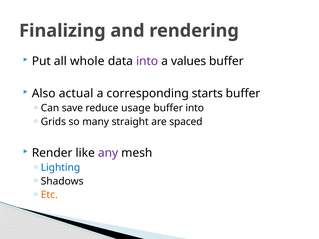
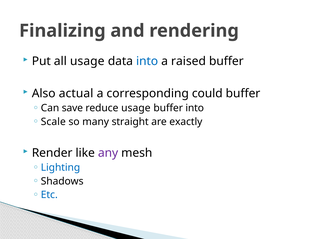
all whole: whole -> usage
into at (147, 61) colour: purple -> blue
values: values -> raised
starts: starts -> could
Grids: Grids -> Scale
spaced: spaced -> exactly
Etc colour: orange -> blue
